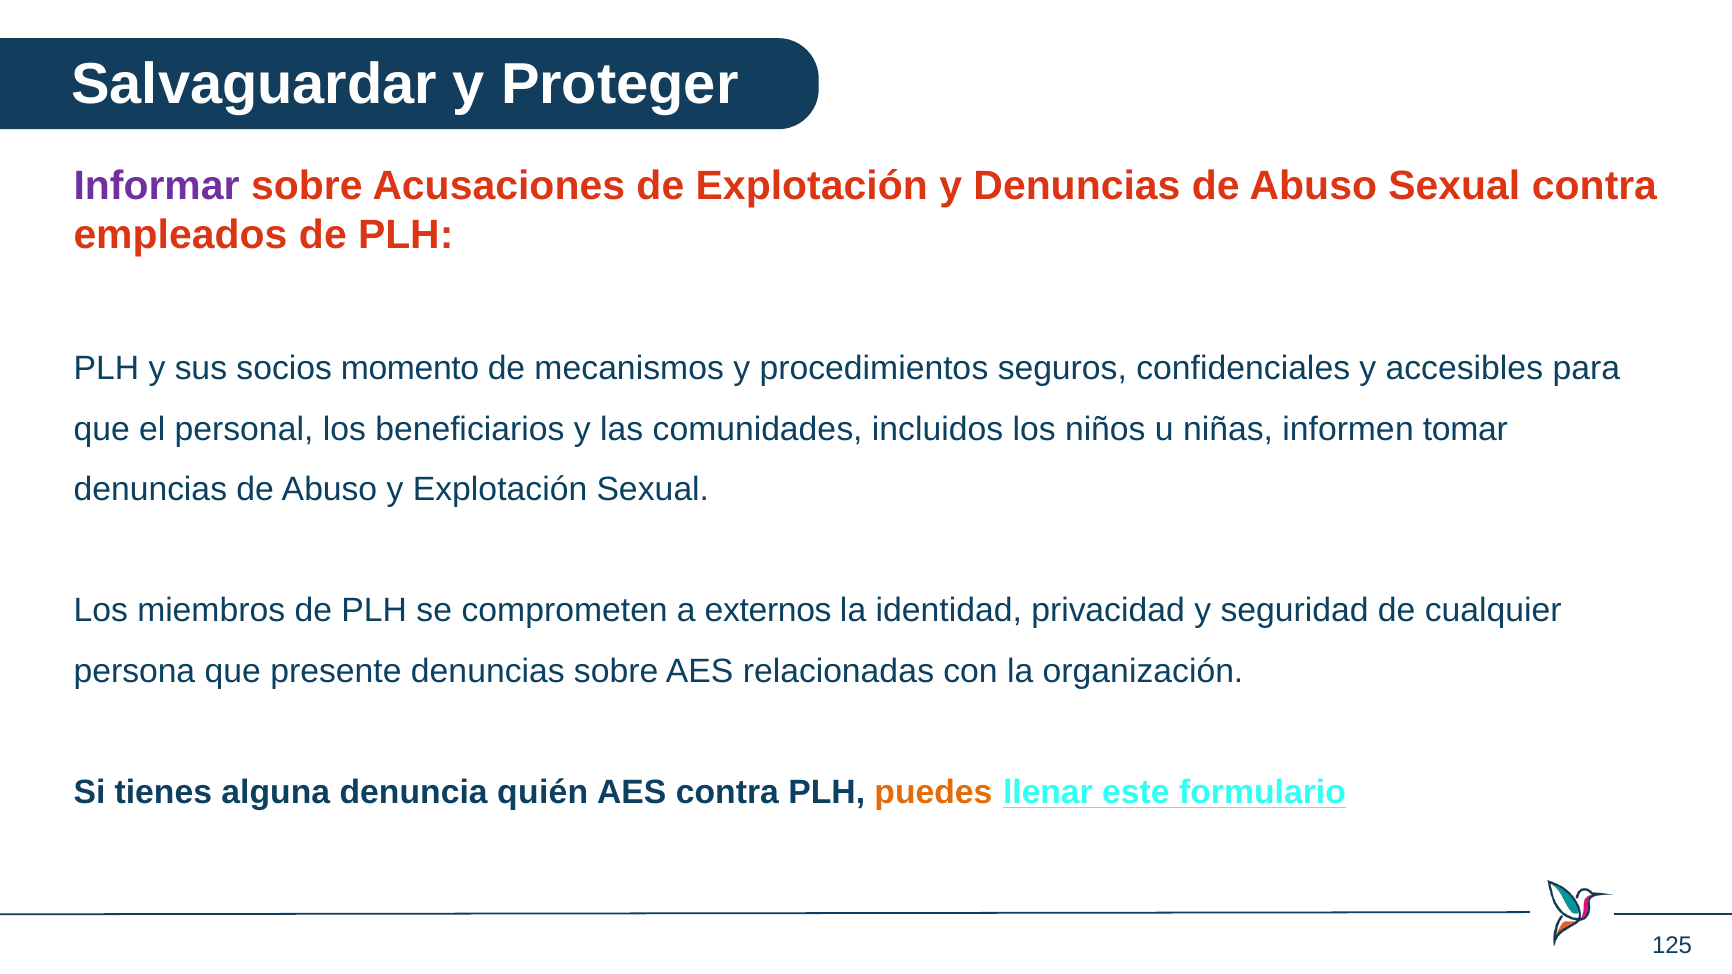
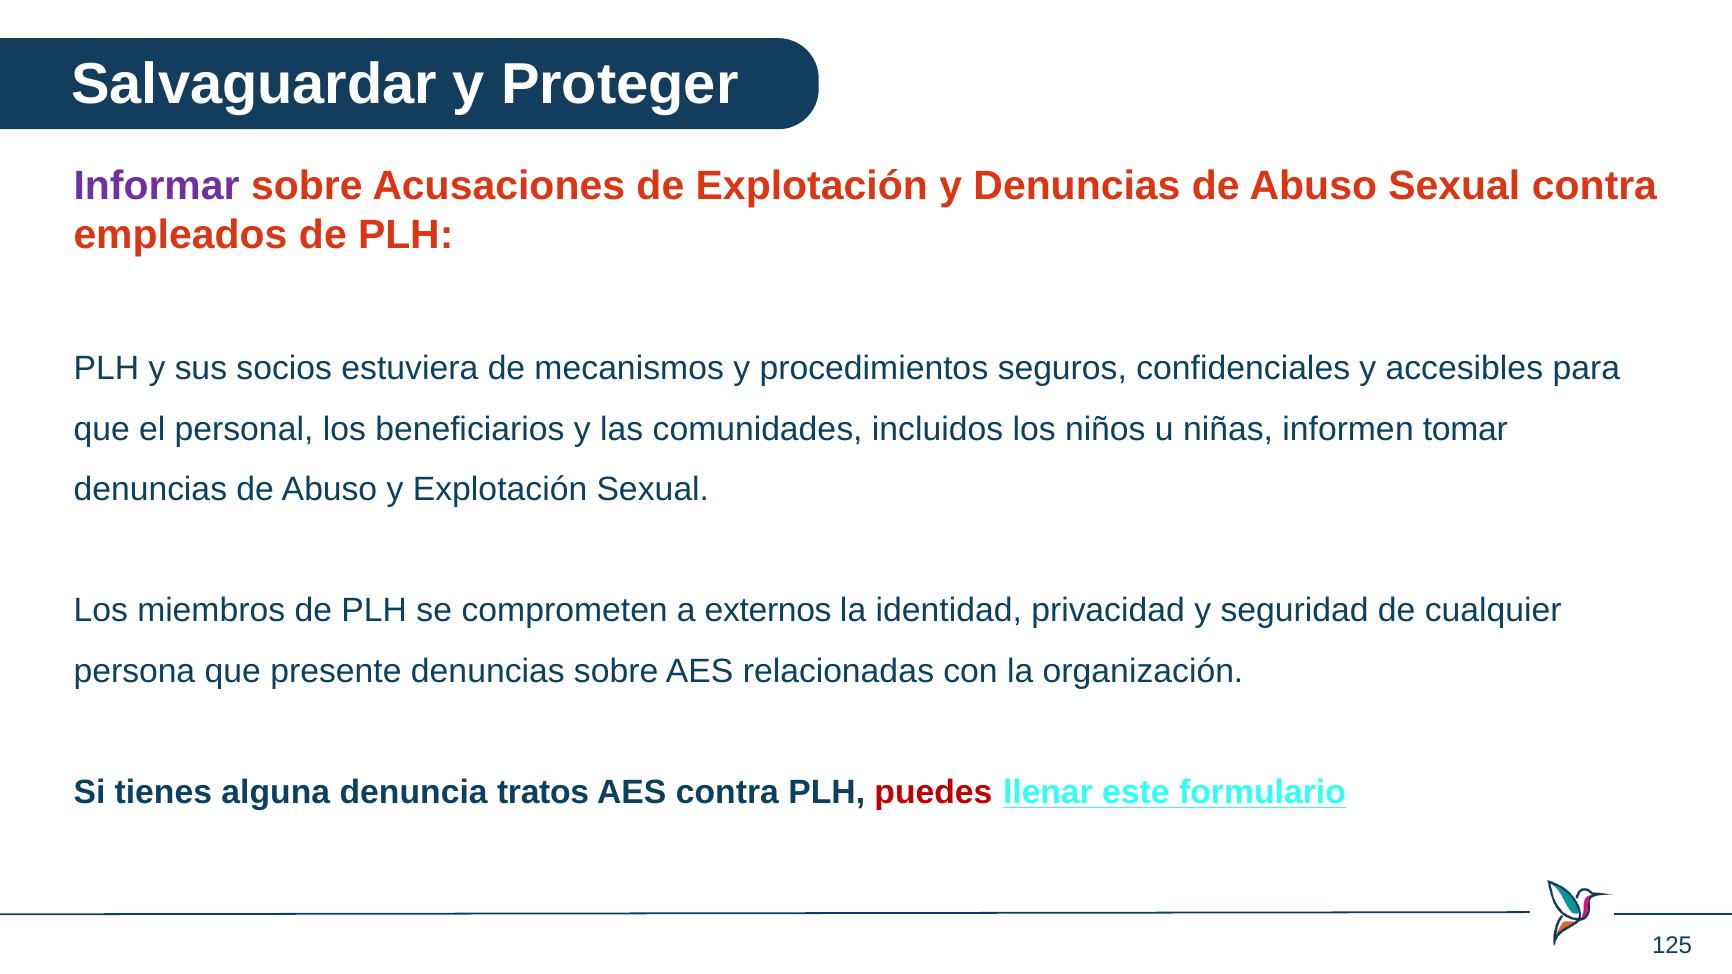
momento: momento -> estuviera
quién: quién -> tratos
puedes colour: orange -> red
